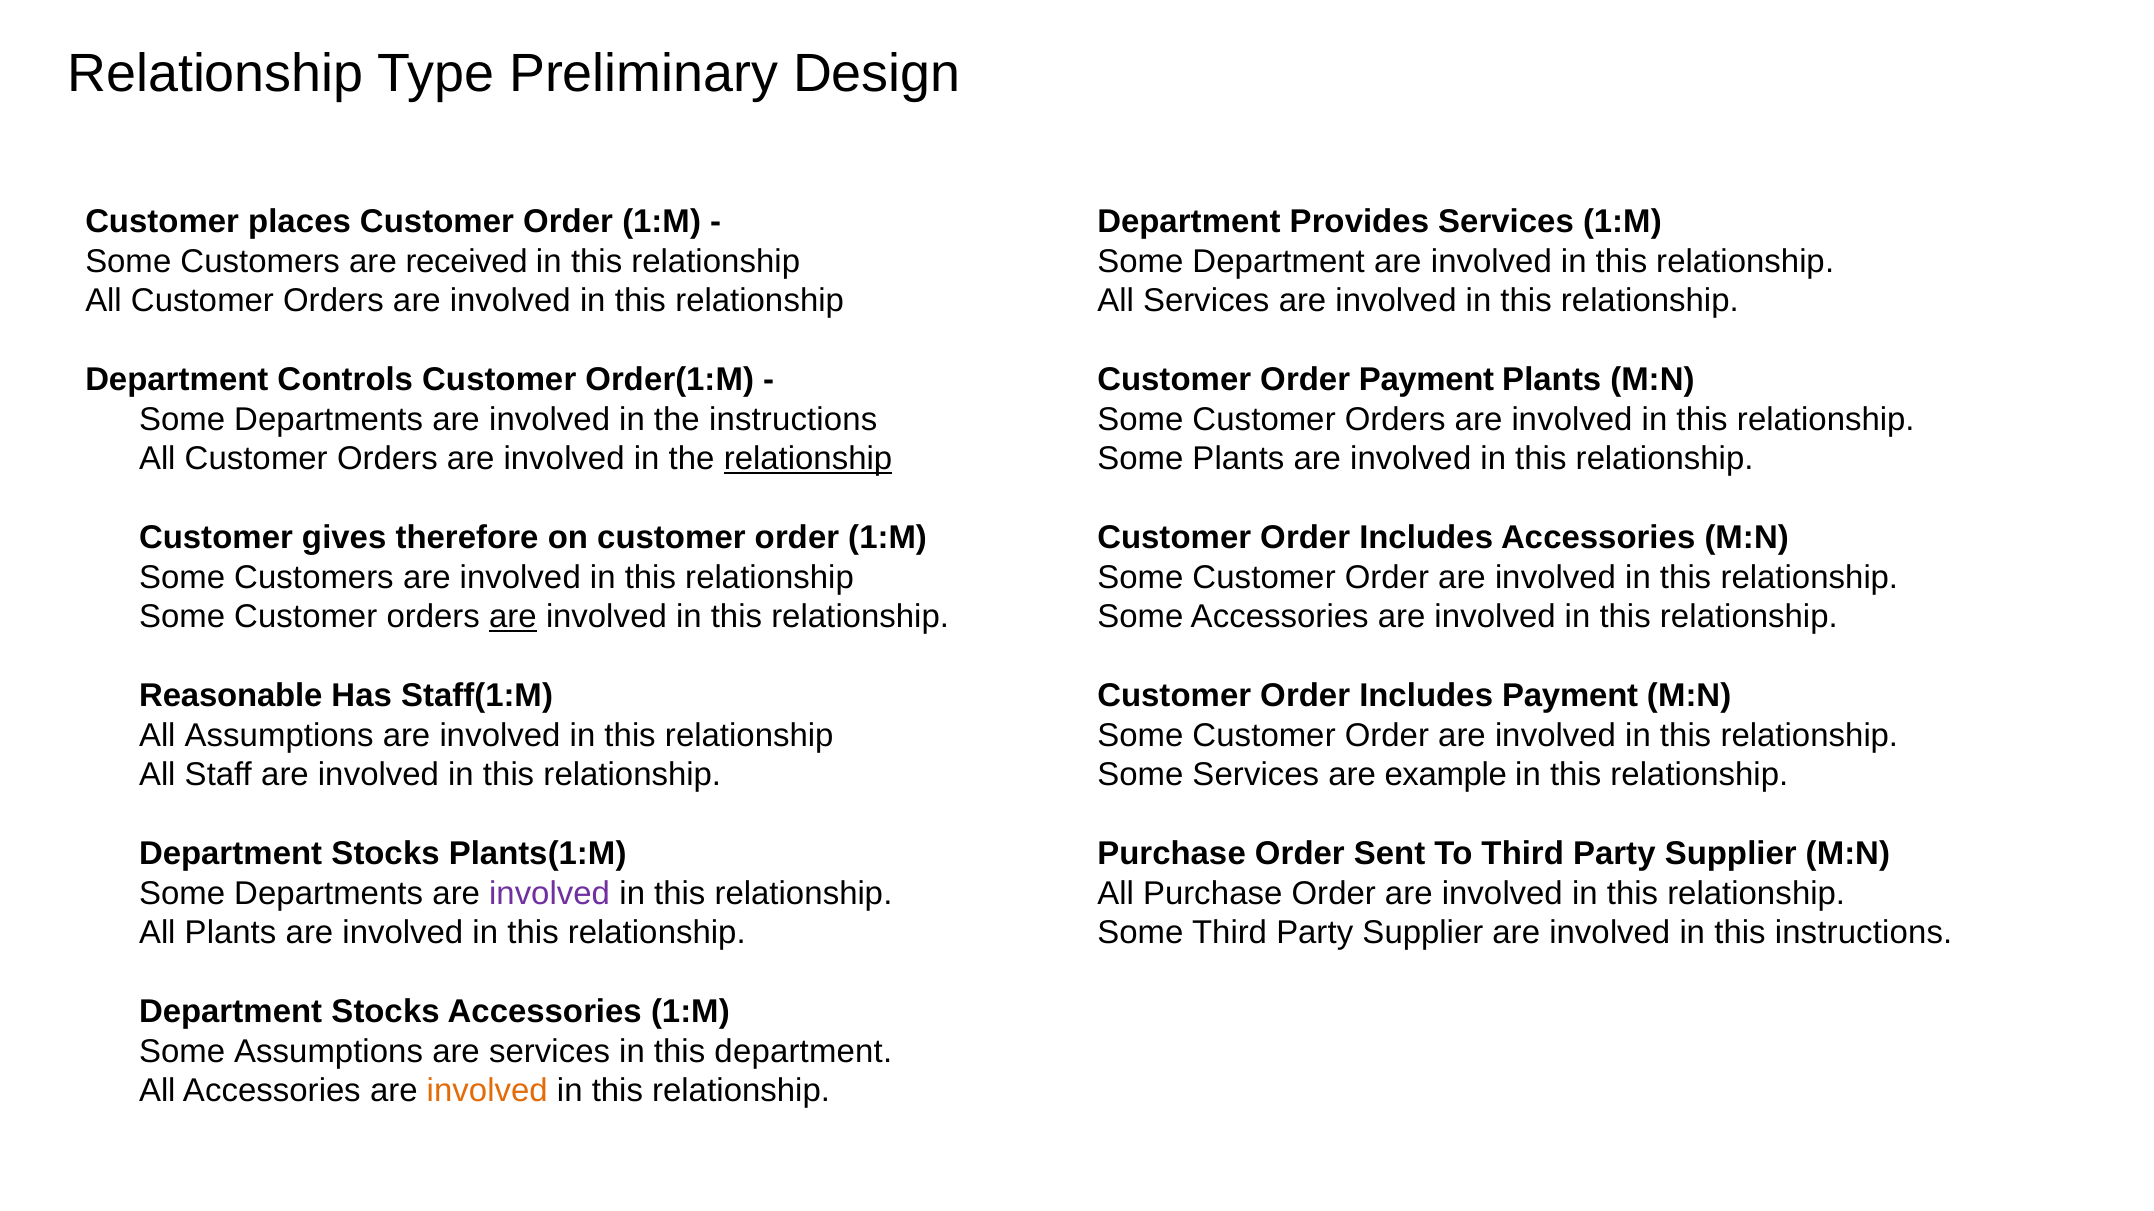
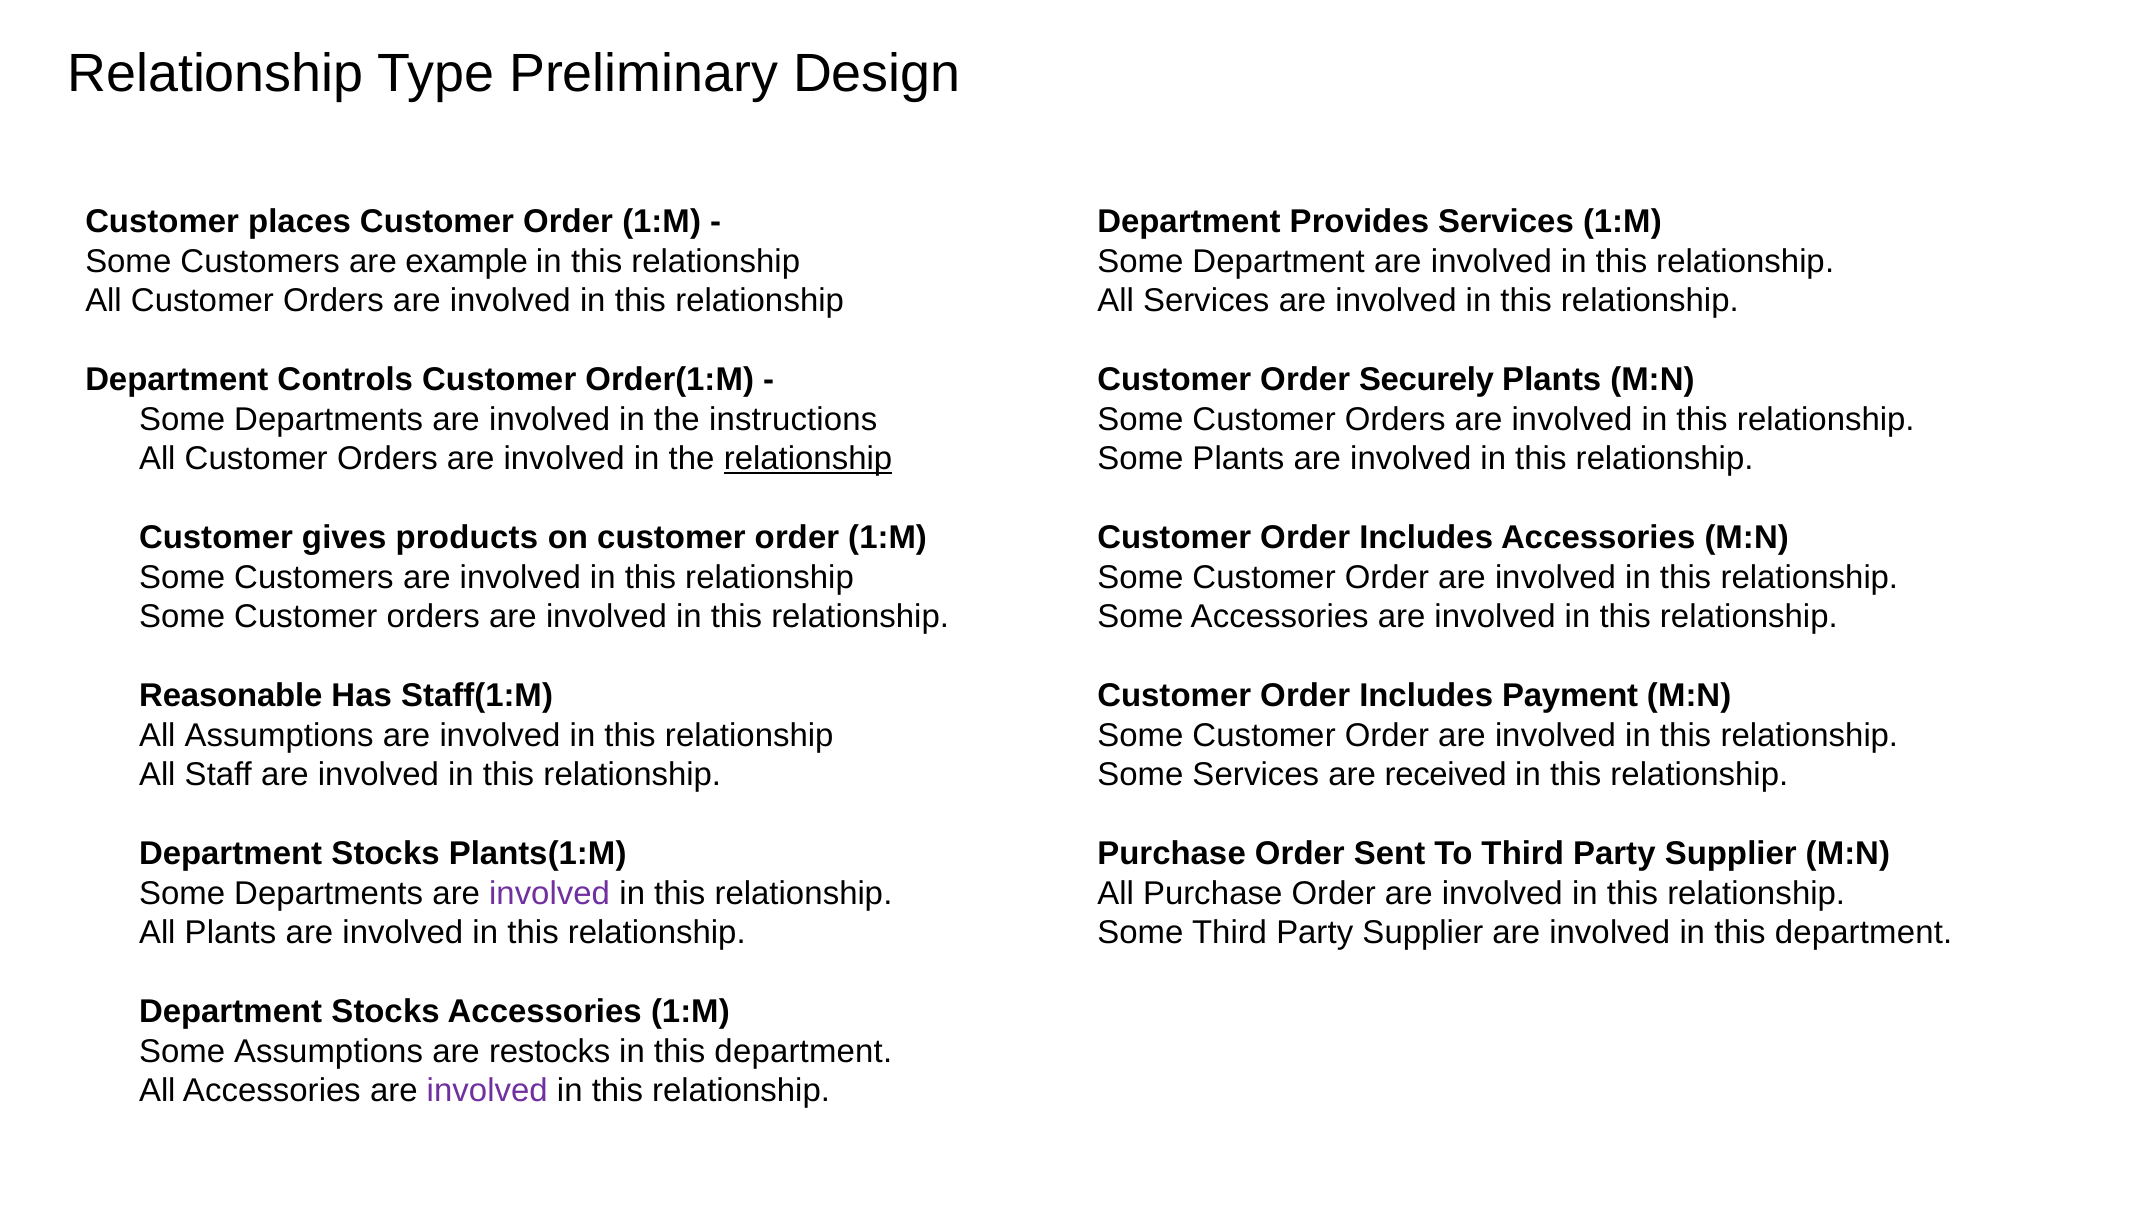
received: received -> example
Order Payment: Payment -> Securely
therefore: therefore -> products
are at (513, 617) underline: present -> none
example: example -> received
involved in this instructions: instructions -> department
are services: services -> restocks
involved at (487, 1092) colour: orange -> purple
